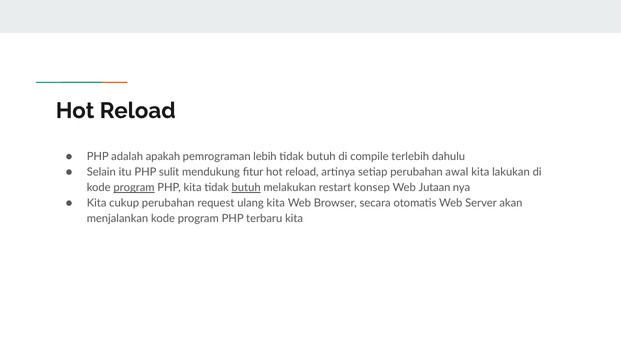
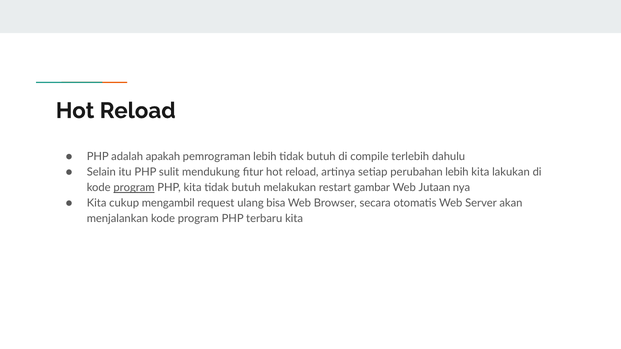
perubahan awal: awal -> lebih
butuh at (246, 188) underline: present -> none
konsep: konsep -> gambar
cukup perubahan: perubahan -> mengambil
ulang kita: kita -> bisa
